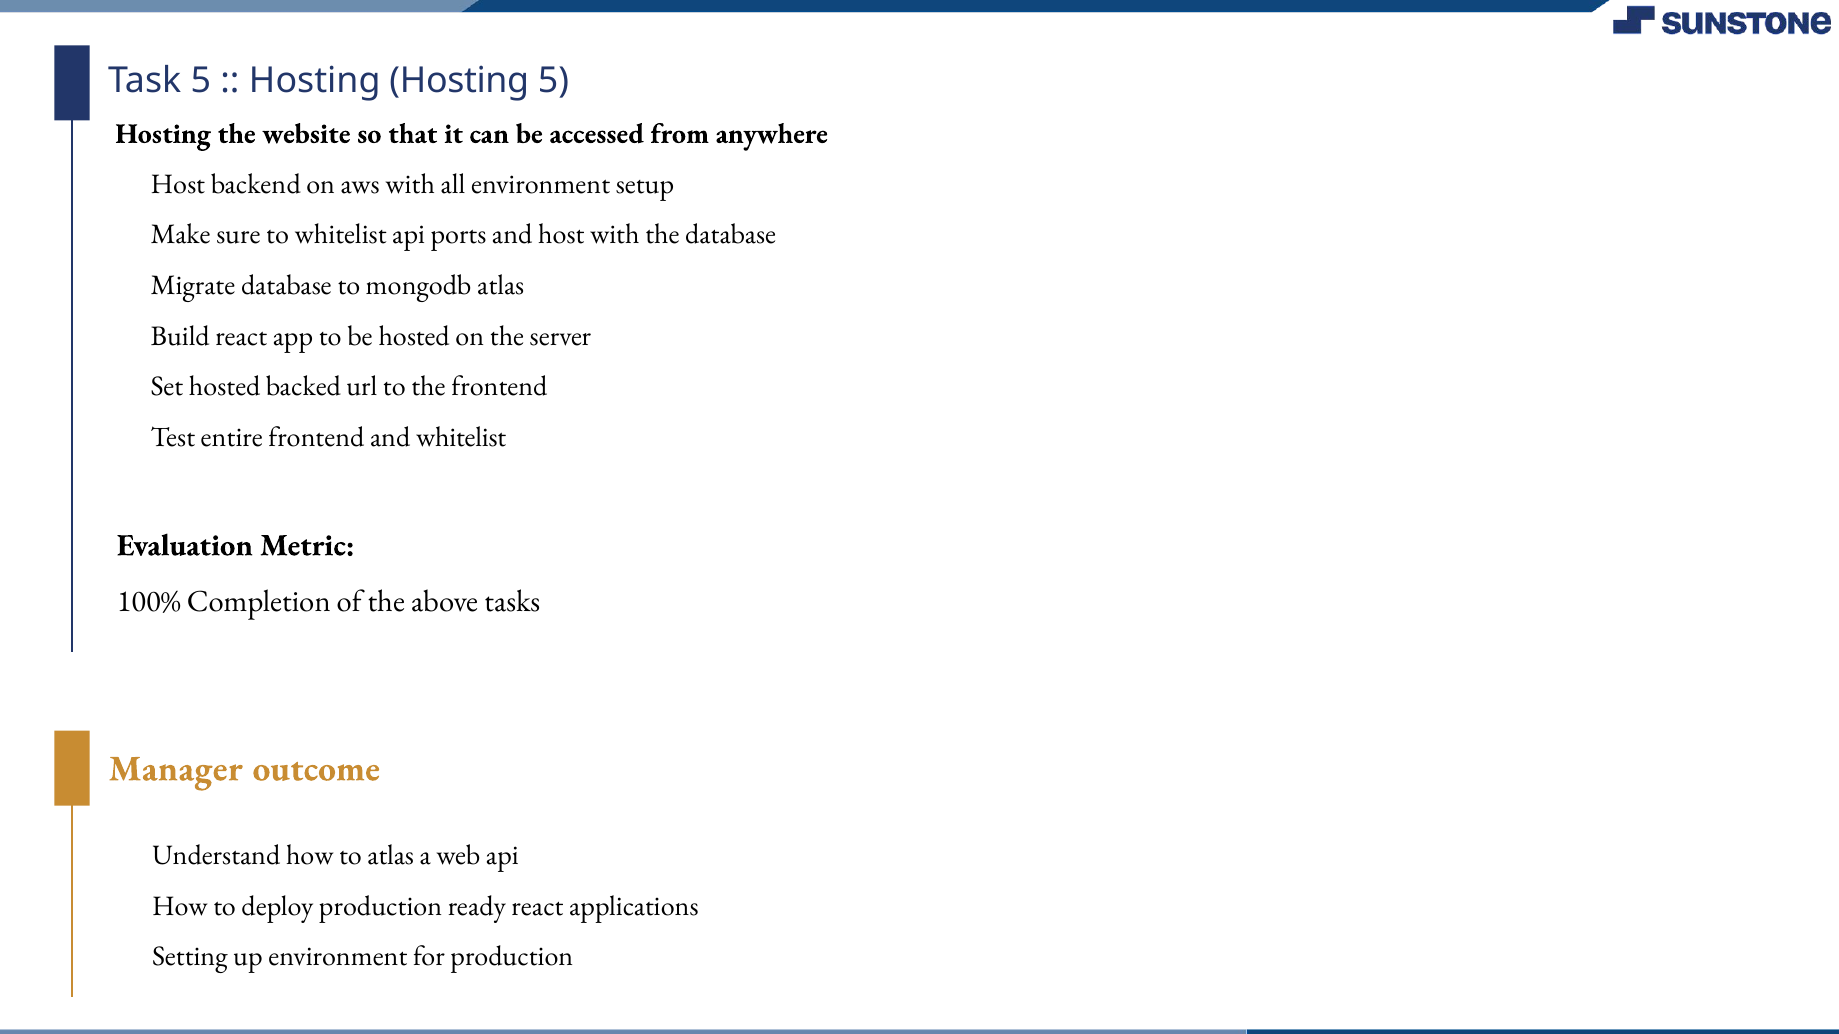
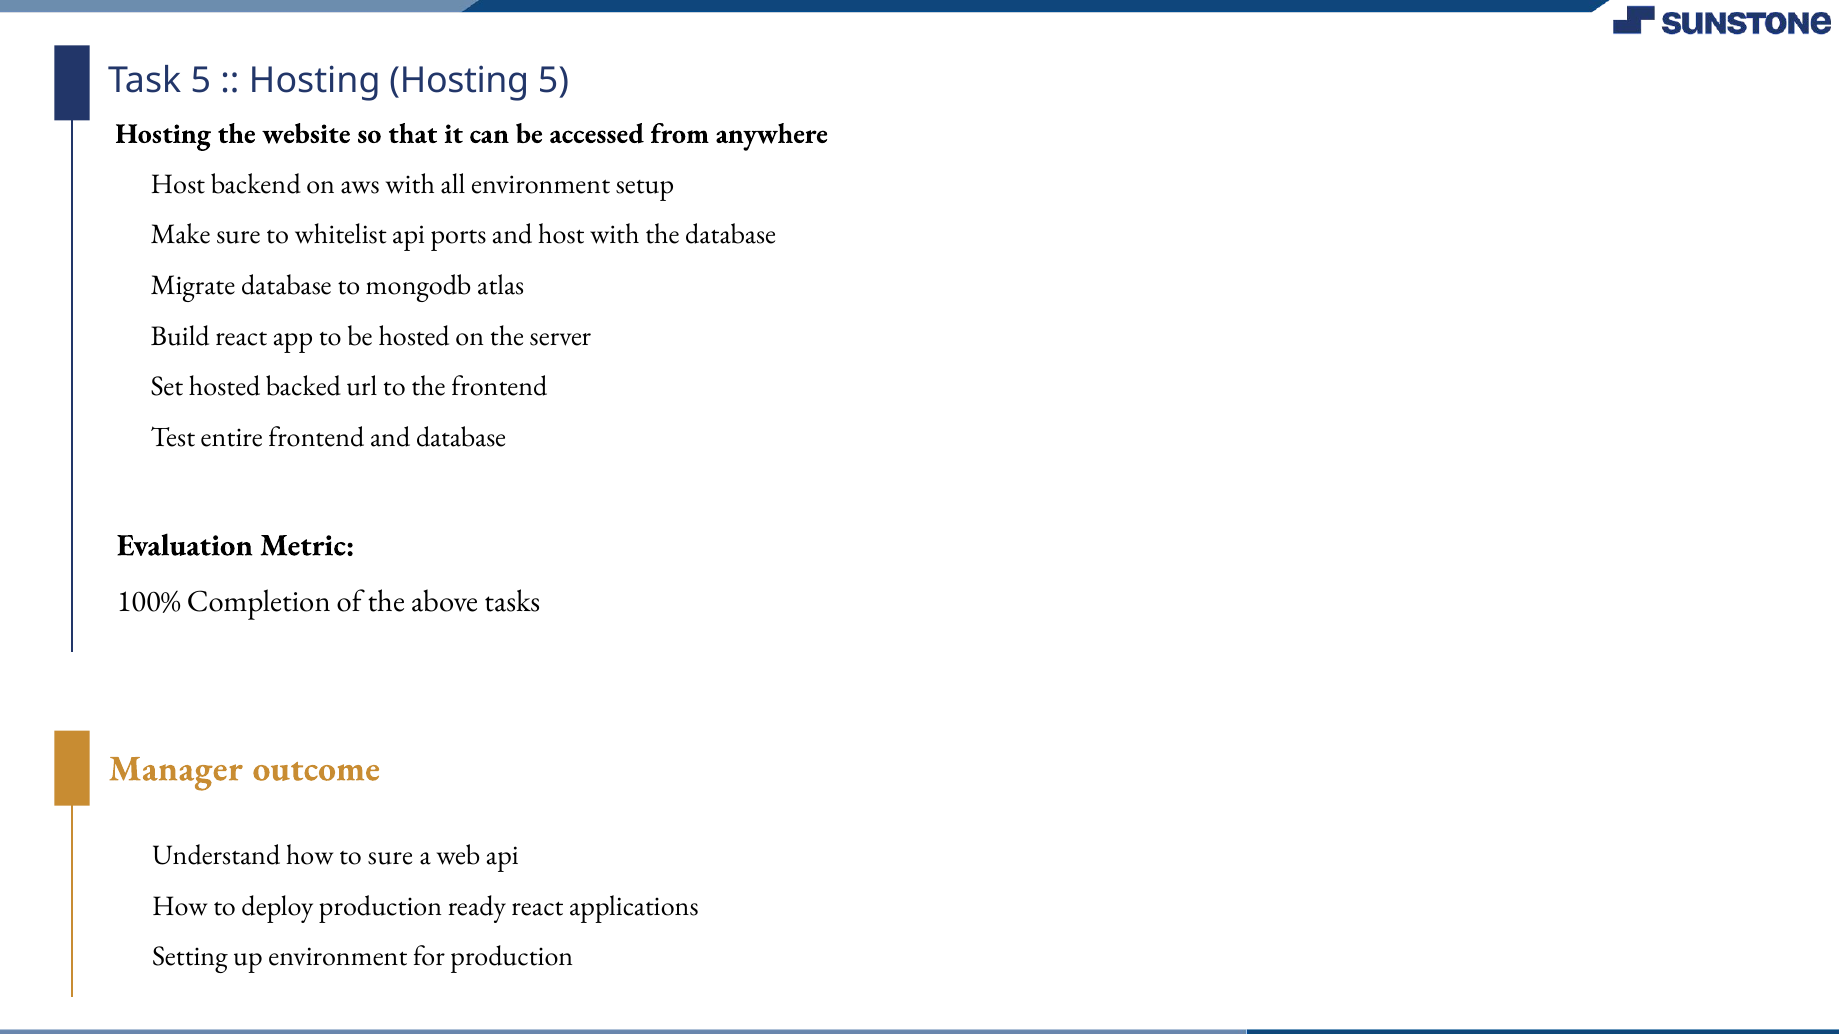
and whitelist: whitelist -> database
to atlas: atlas -> sure
